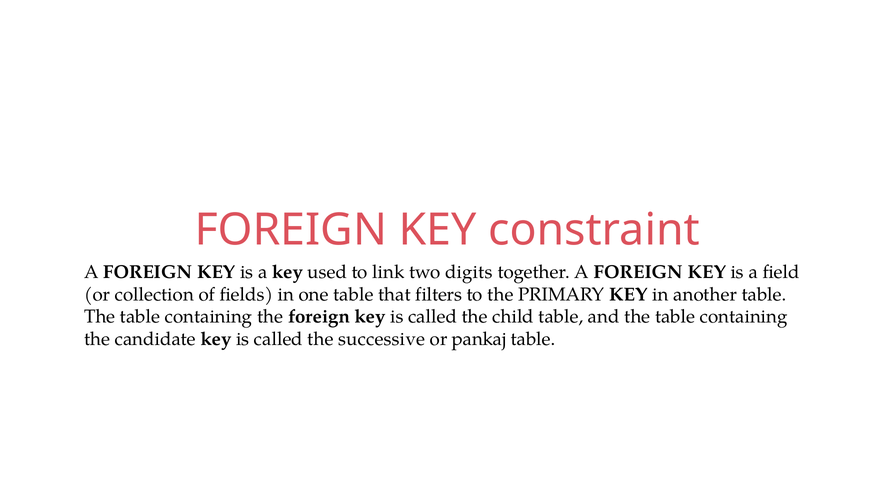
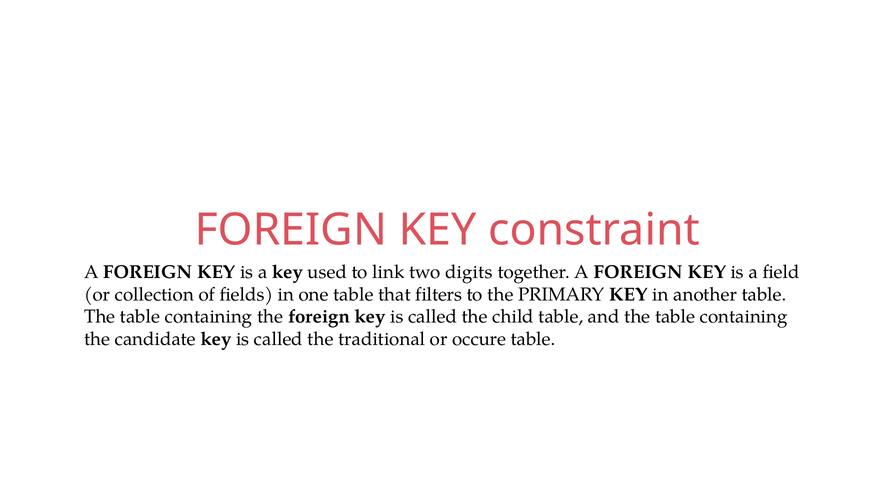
successive: successive -> traditional
pankaj: pankaj -> occure
